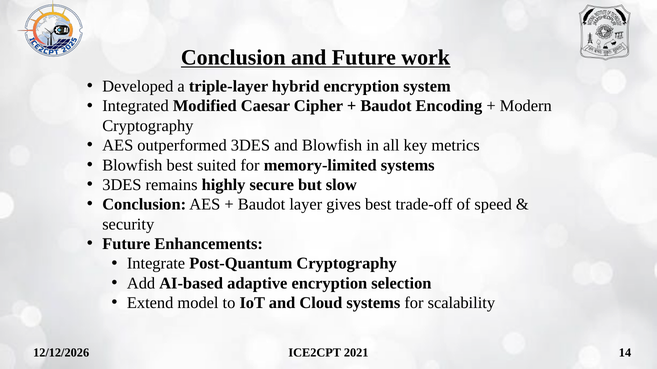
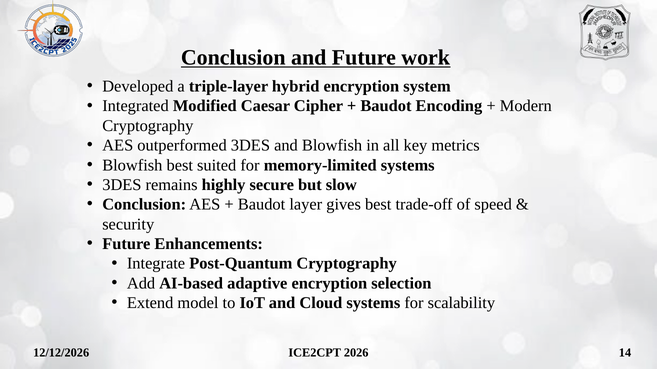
2021: 2021 -> 2026
